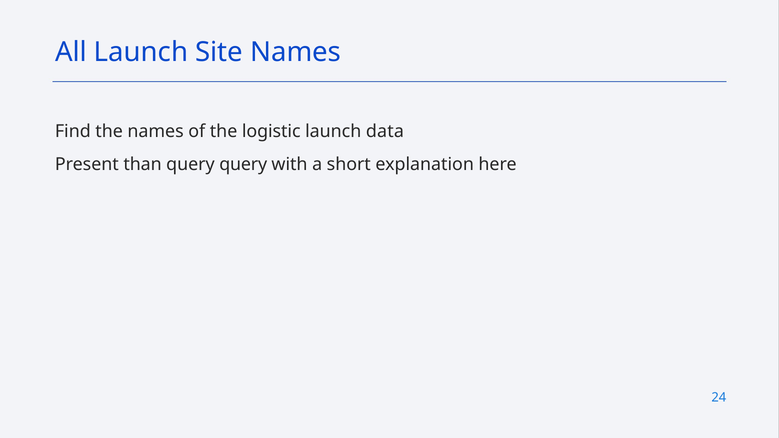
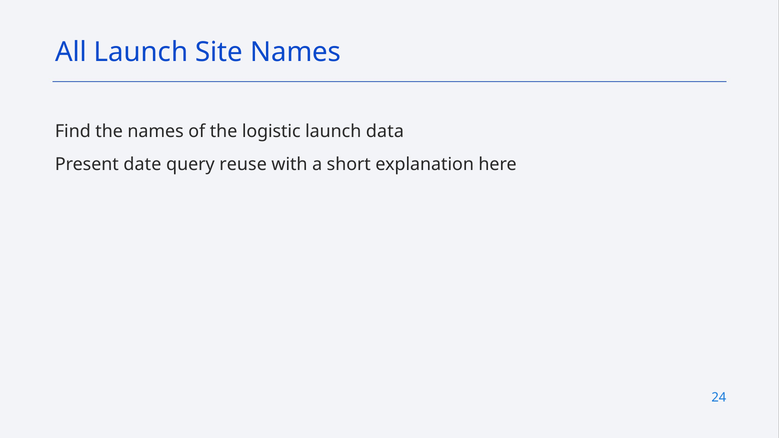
than: than -> date
query query: query -> reuse
